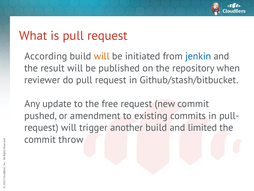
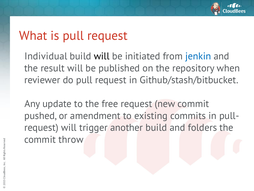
According: According -> Individual
will at (102, 56) colour: orange -> black
limited: limited -> folders
